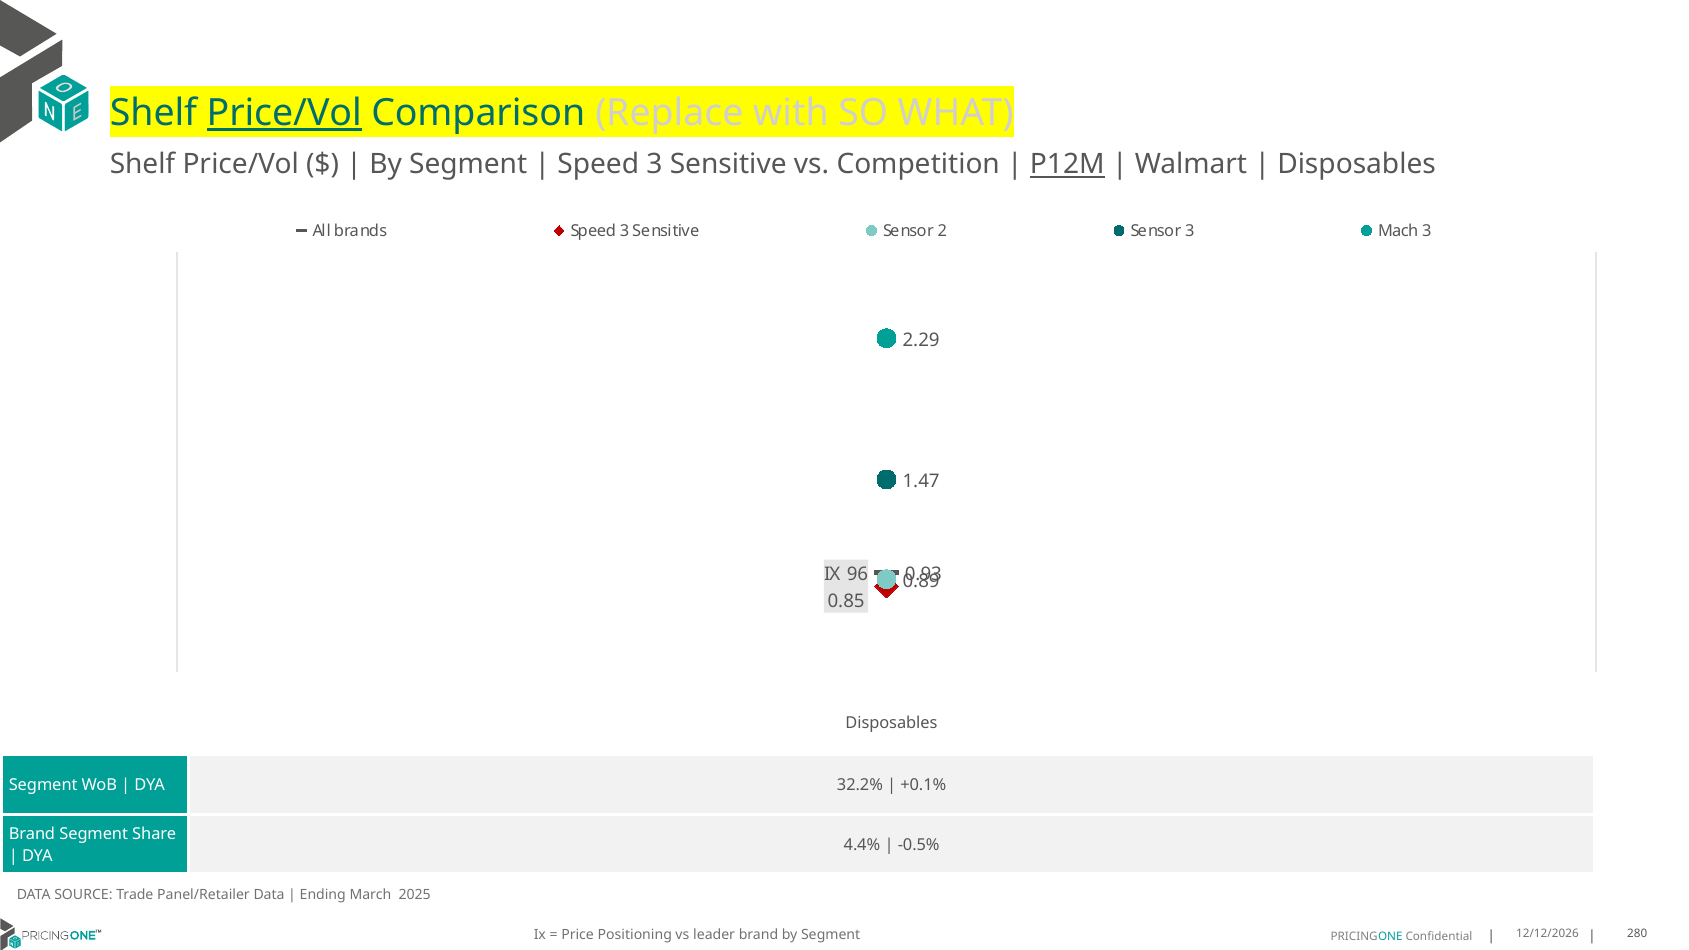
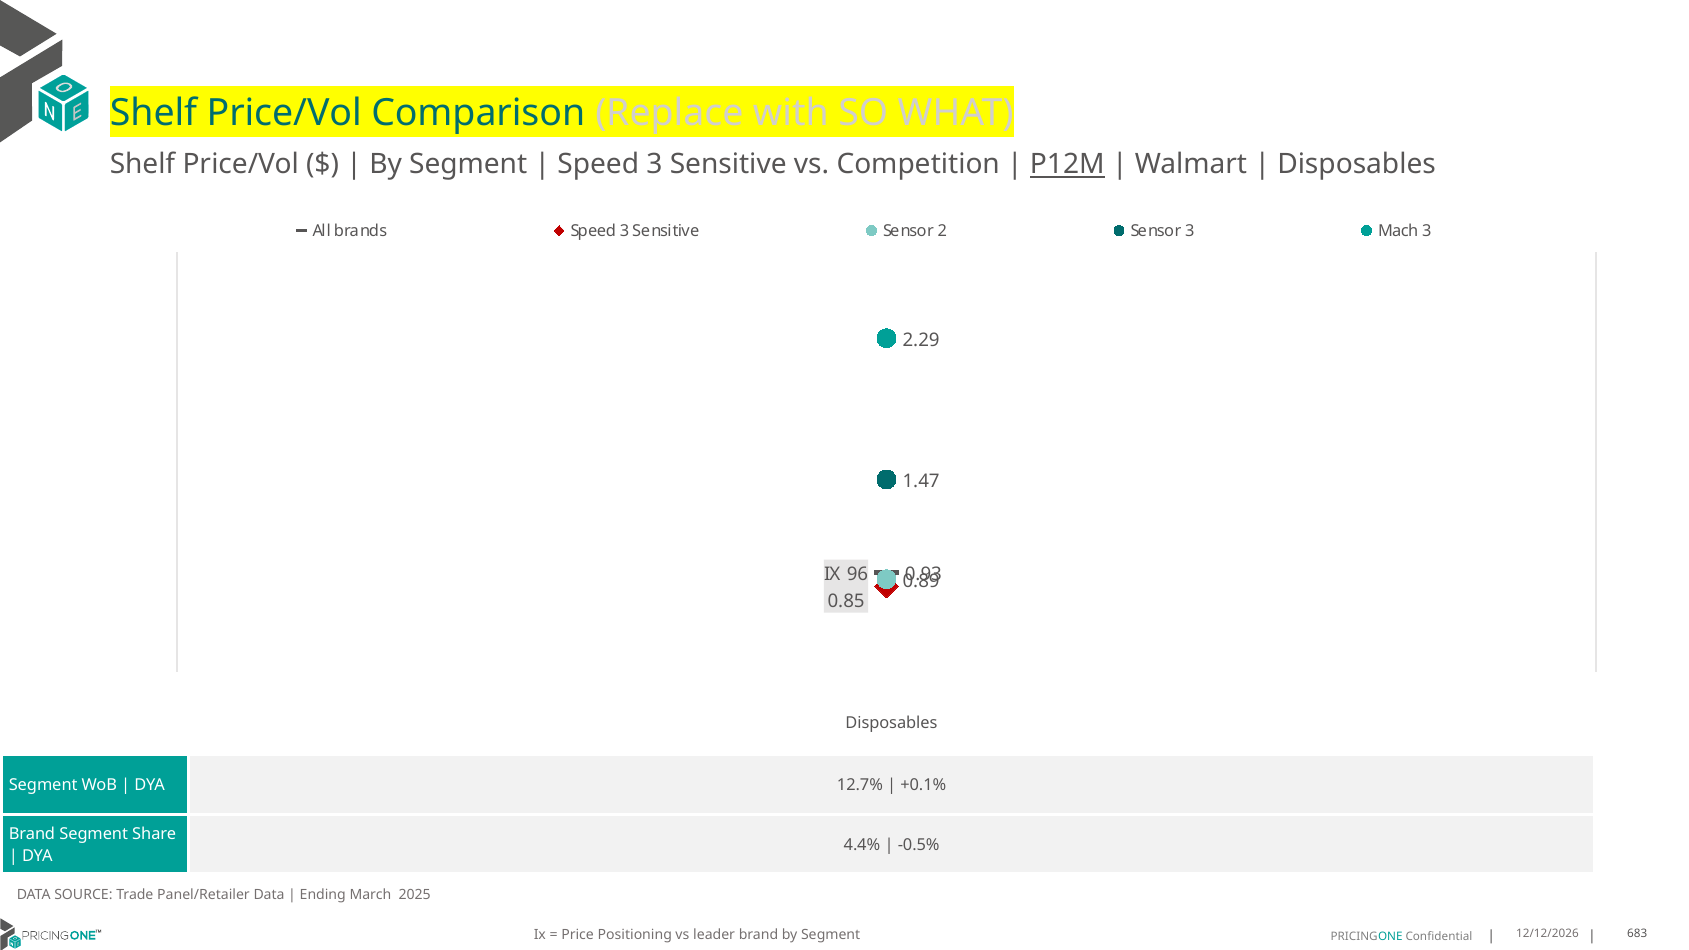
Price/Vol at (284, 114) underline: present -> none
32.2%: 32.2% -> 12.7%
280: 280 -> 683
